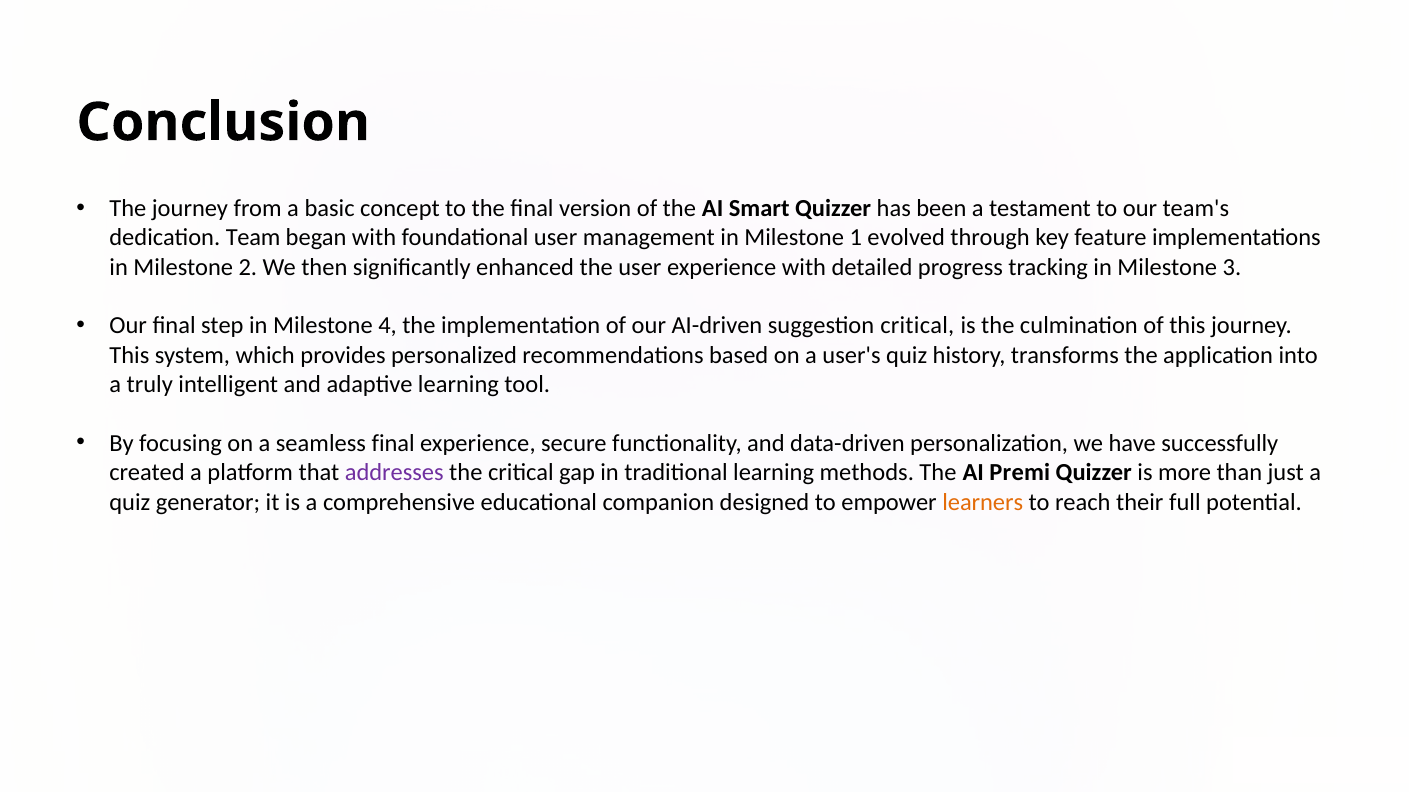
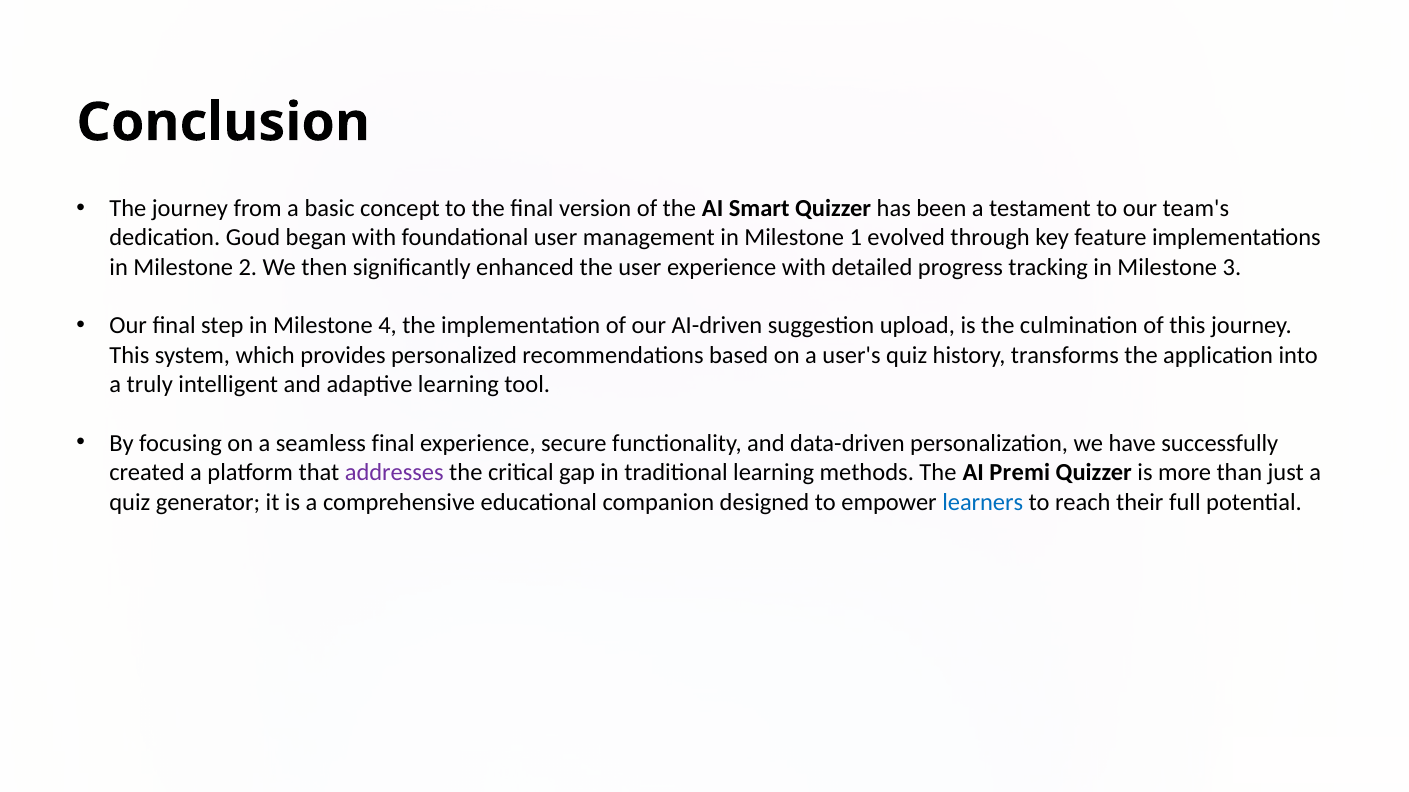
Team: Team -> Goud
suggestion critical: critical -> upload
learners colour: orange -> blue
